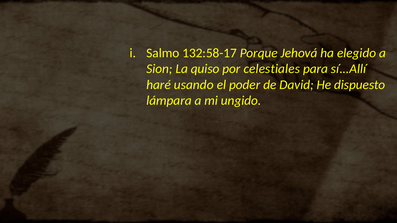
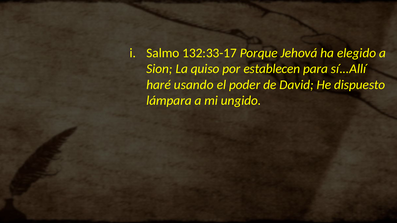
132:58-17: 132:58-17 -> 132:33-17
celestiales: celestiales -> establecen
